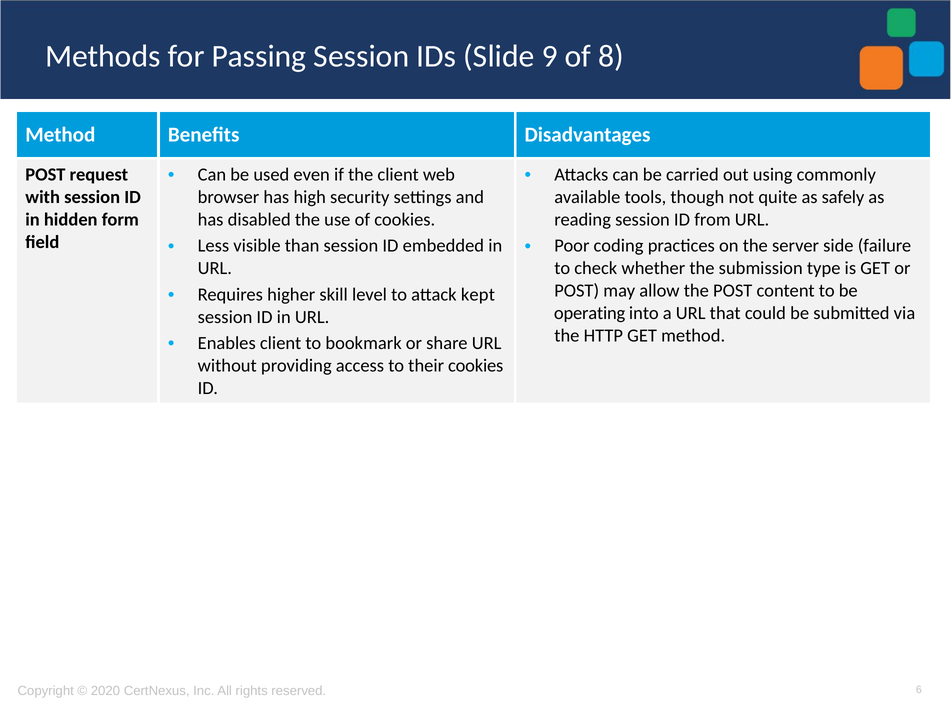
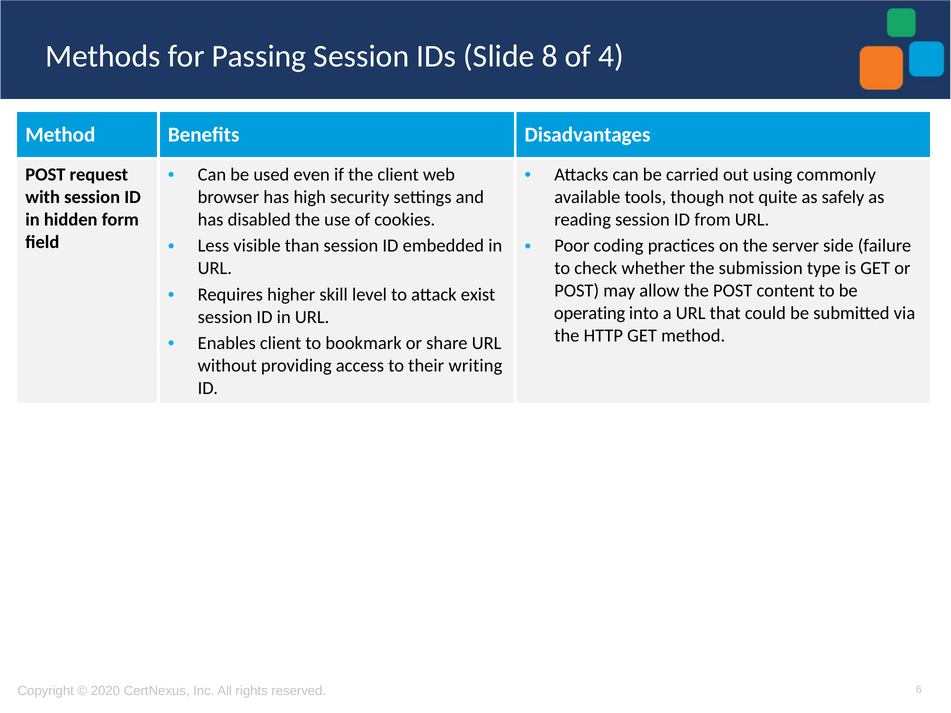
9: 9 -> 8
8: 8 -> 4
kept: kept -> exist
their cookies: cookies -> writing
